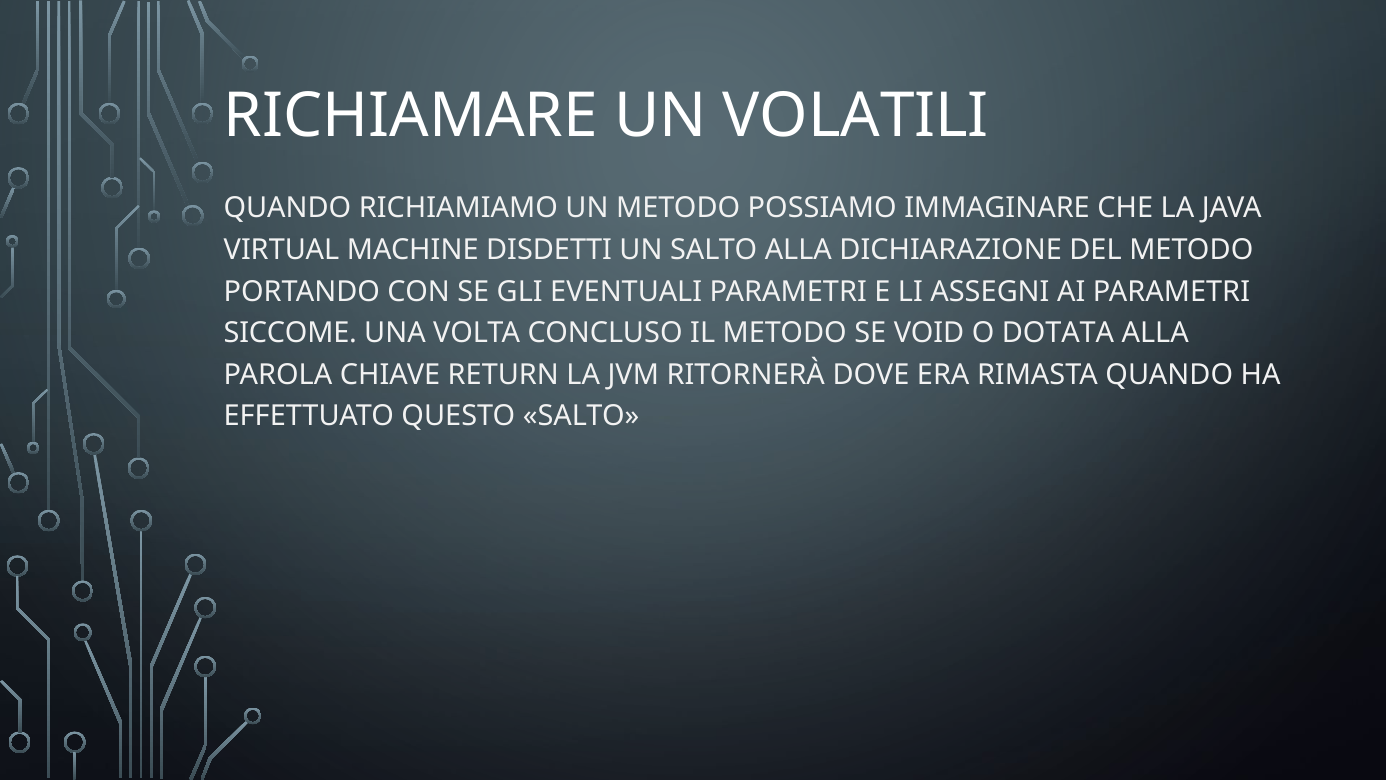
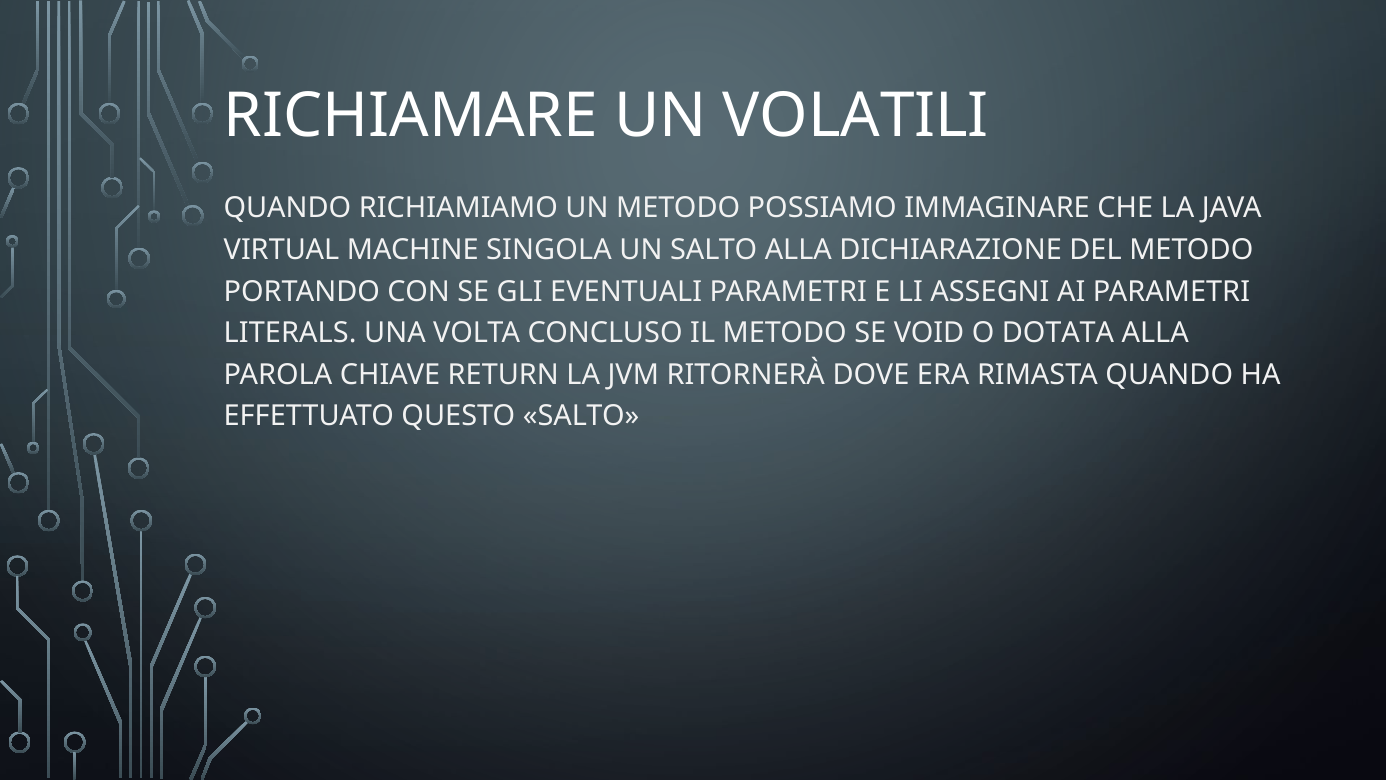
DISDETTI: DISDETTI -> SINGOLA
SICCOME: SICCOME -> LITERALS
